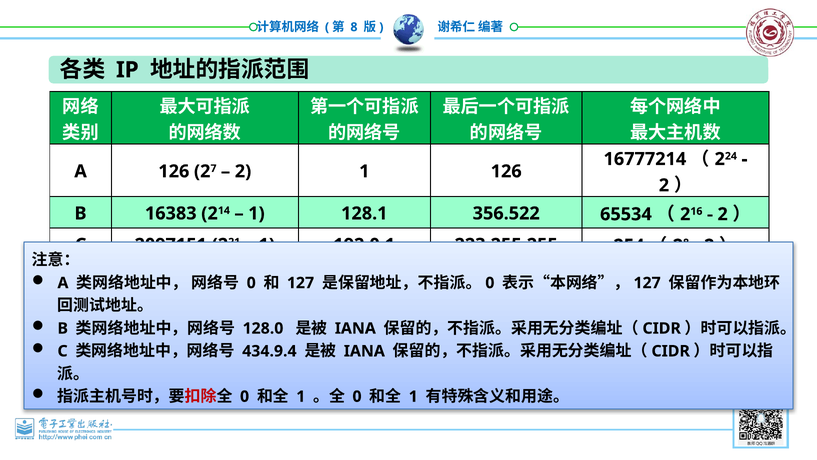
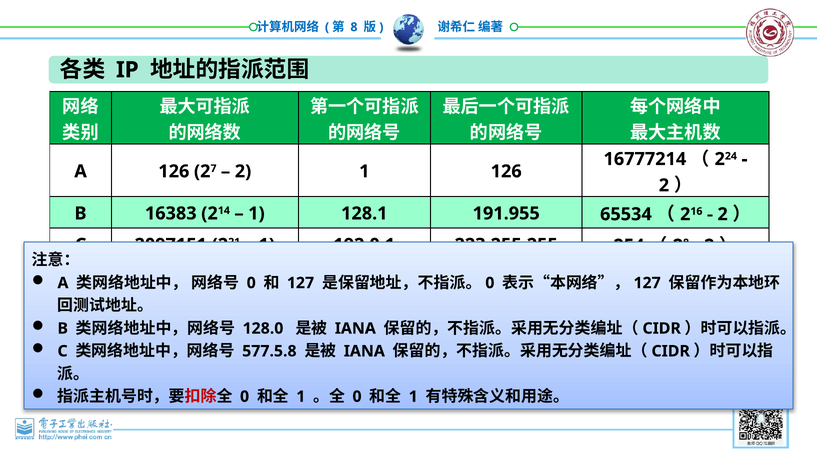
356.522: 356.522 -> 191.955
434.9.4: 434.9.4 -> 577.5.8
